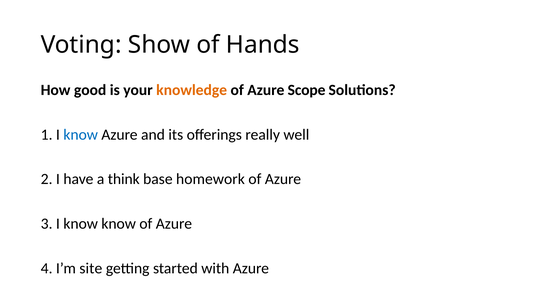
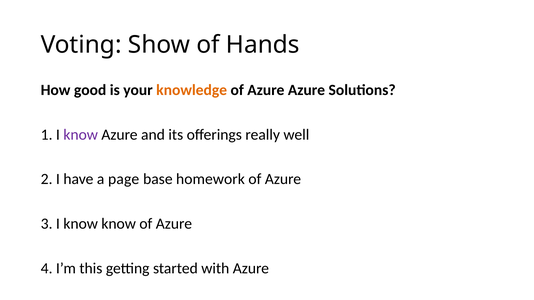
Azure Scope: Scope -> Azure
know at (81, 135) colour: blue -> purple
think: think -> page
site: site -> this
